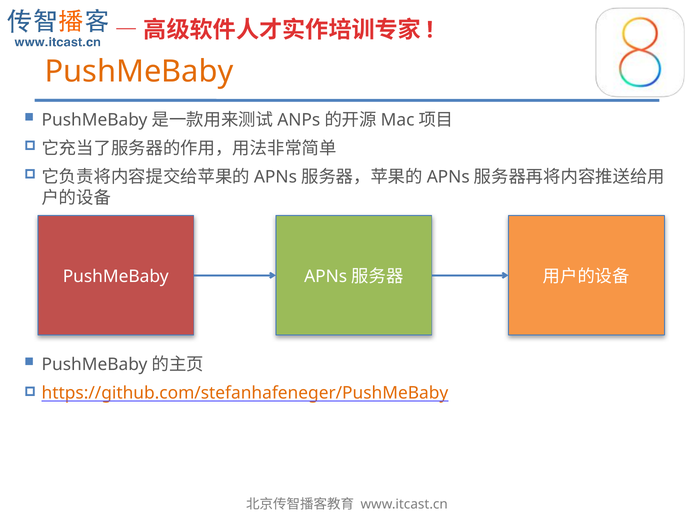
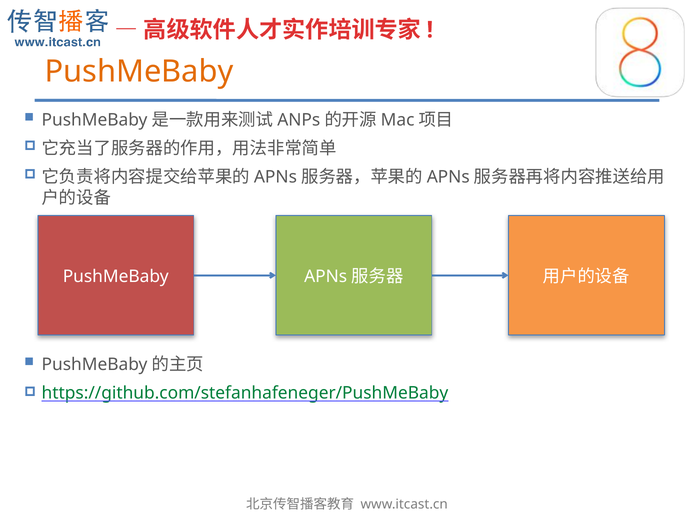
https://github.com/stefanhafeneger/PushMeBaby colour: orange -> green
